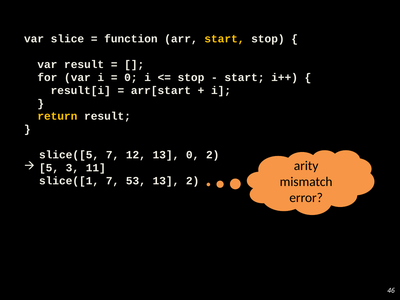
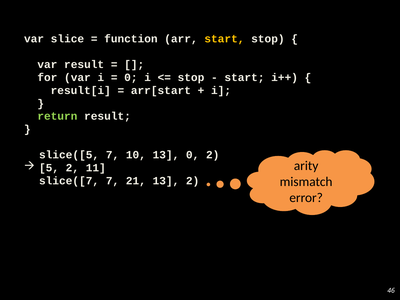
return colour: yellow -> light green
12: 12 -> 10
5 3: 3 -> 2
slice([1: slice([1 -> slice([7
53: 53 -> 21
